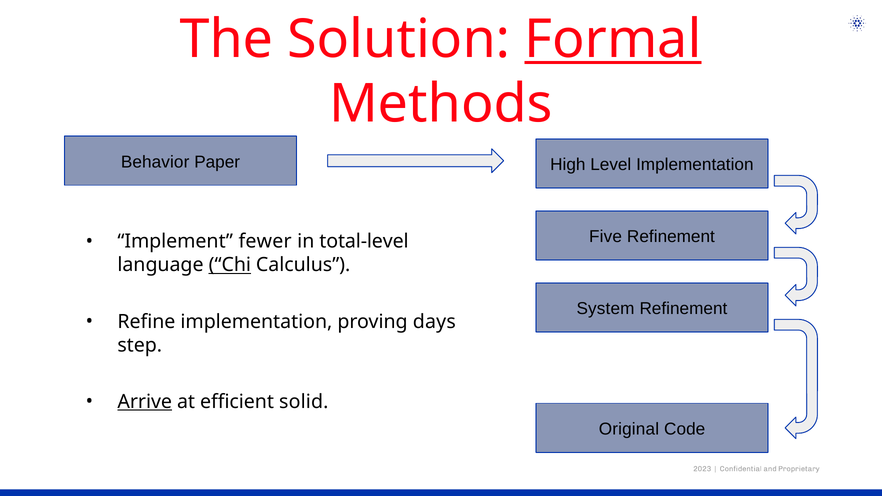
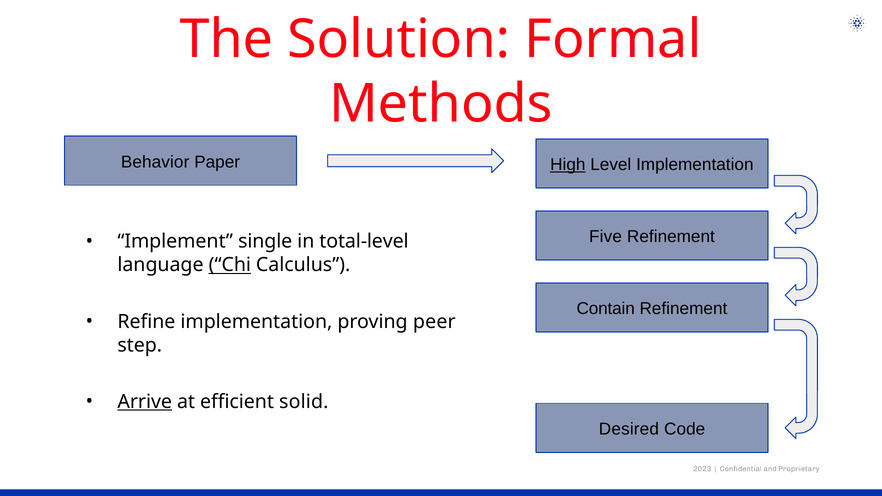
Formal underline: present -> none
High underline: none -> present
fewer: fewer -> single
System: System -> Contain
days: days -> peer
Original: Original -> Desired
